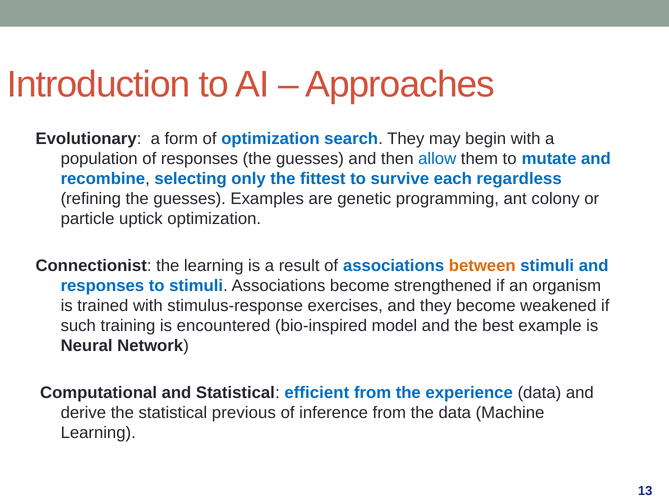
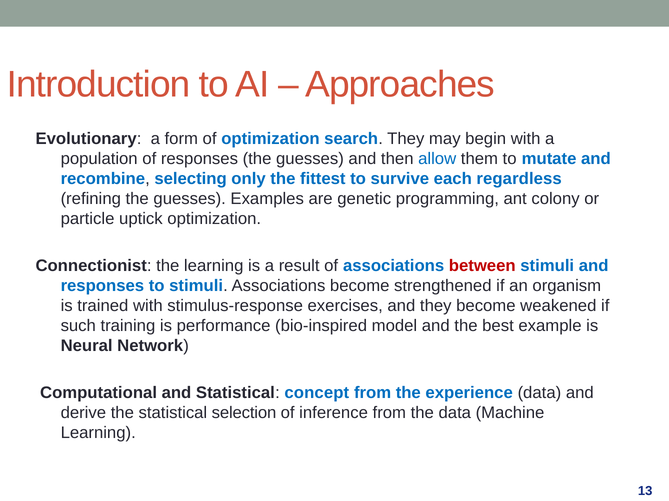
between colour: orange -> red
encountered: encountered -> performance
efficient: efficient -> concept
previous: previous -> selection
